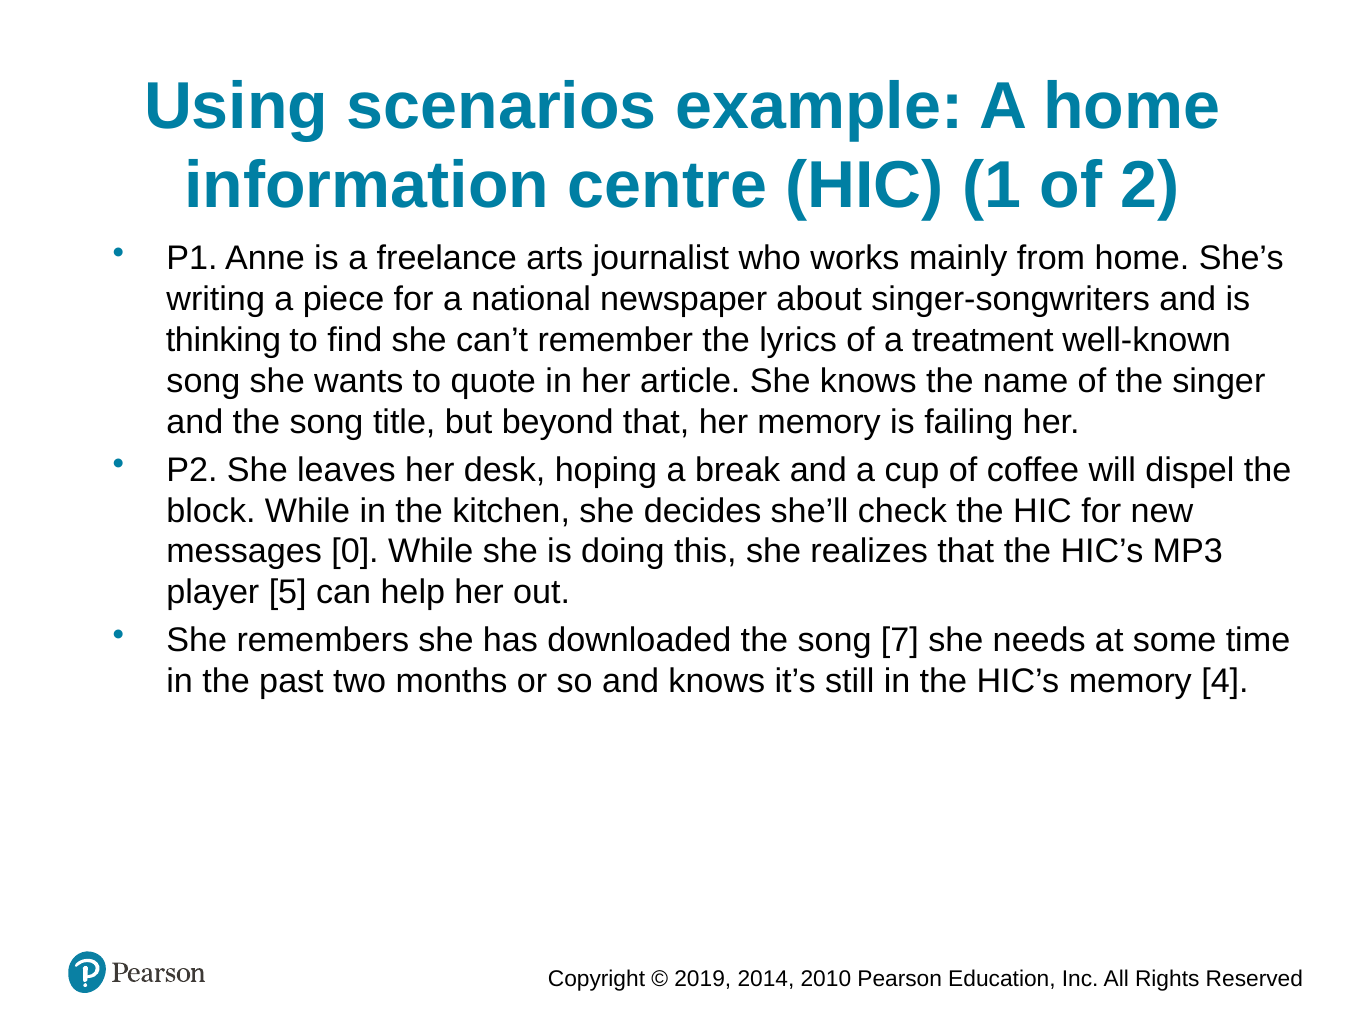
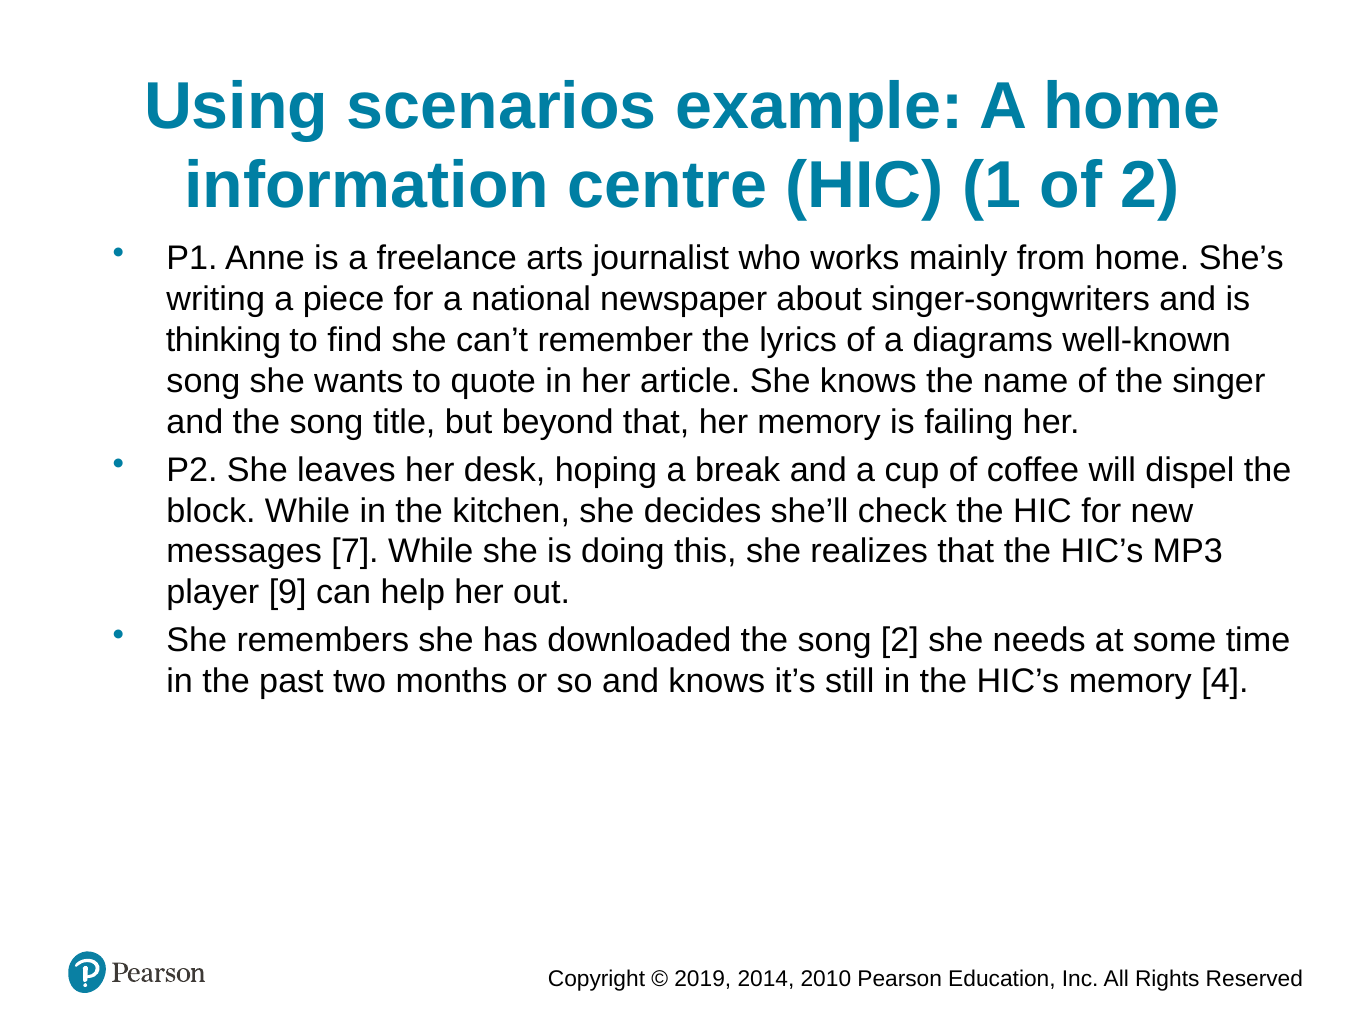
treatment: treatment -> diagrams
0: 0 -> 7
5: 5 -> 9
song 7: 7 -> 2
